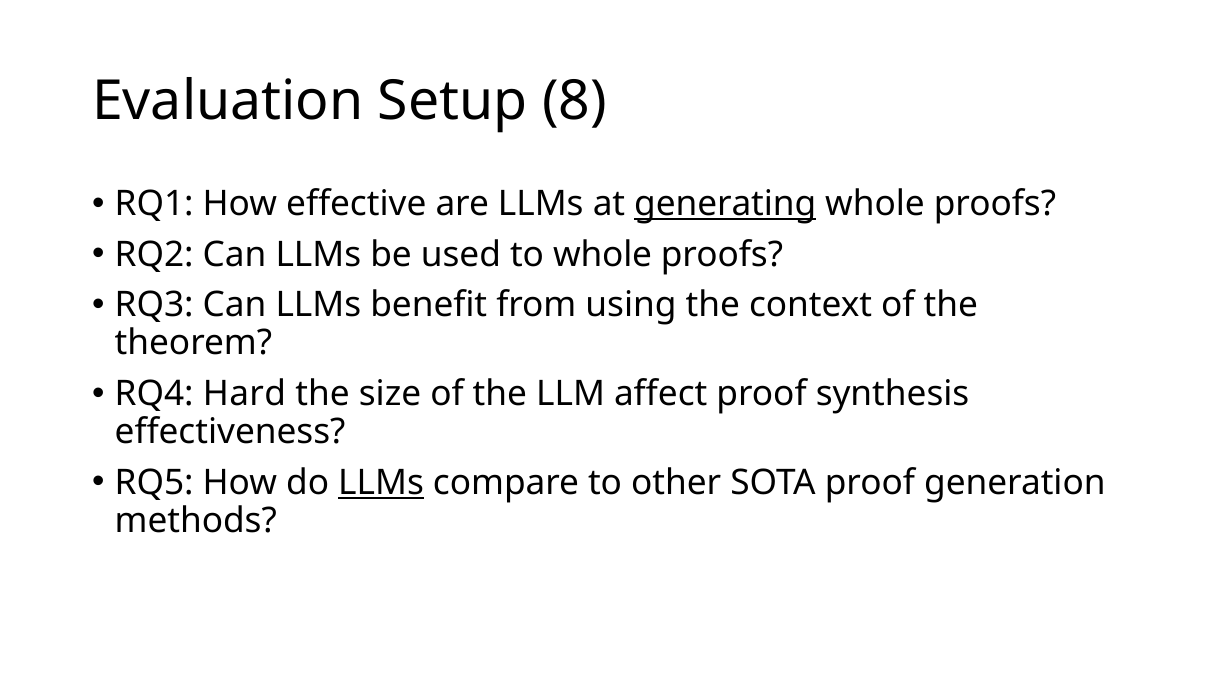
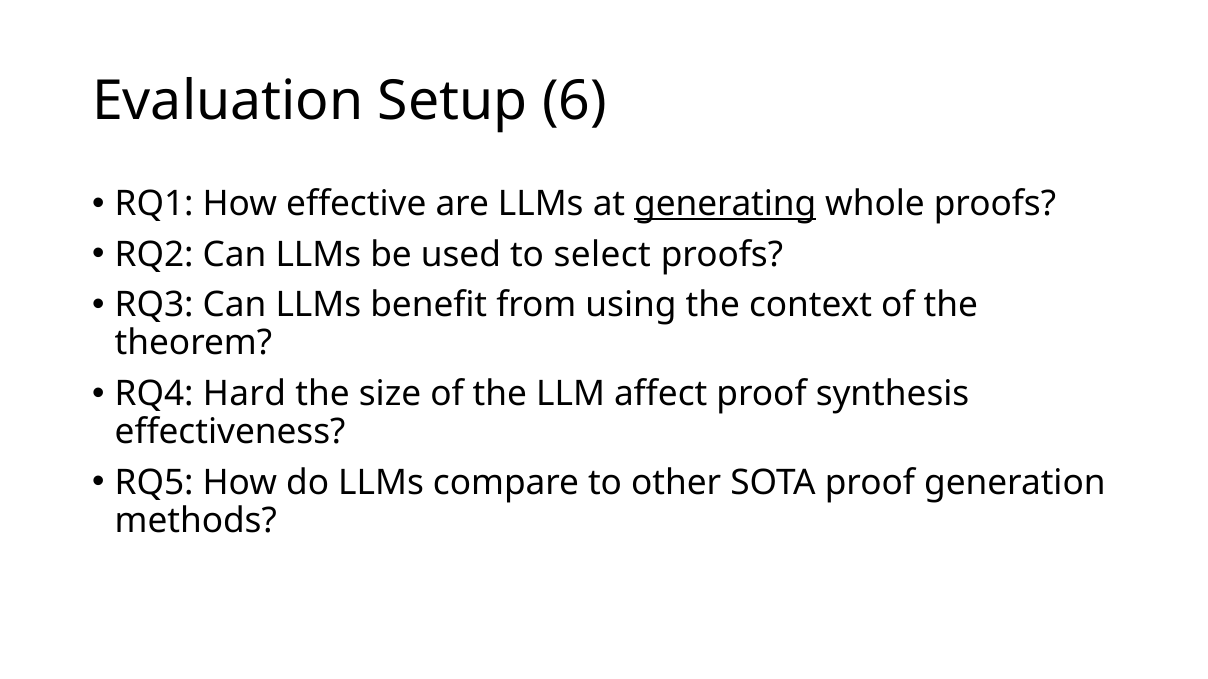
8: 8 -> 6
to whole: whole -> select
LLMs at (381, 483) underline: present -> none
